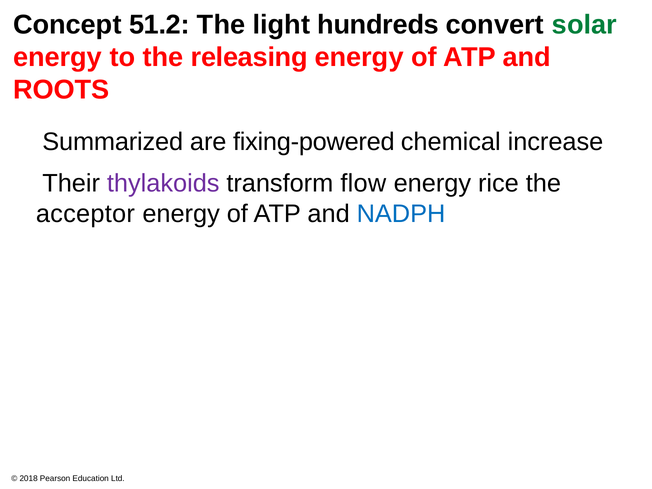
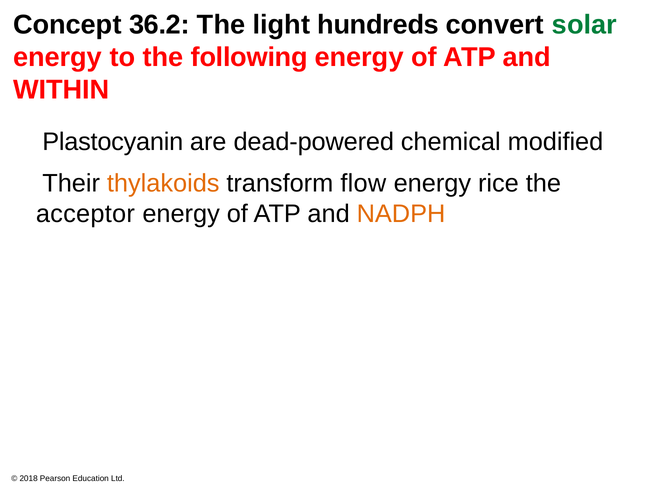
51.2: 51.2 -> 36.2
releasing: releasing -> following
ROOTS: ROOTS -> WITHIN
Summarized: Summarized -> Plastocyanin
fixing-powered: fixing-powered -> dead-powered
increase: increase -> modified
thylakoids colour: purple -> orange
NADPH colour: blue -> orange
